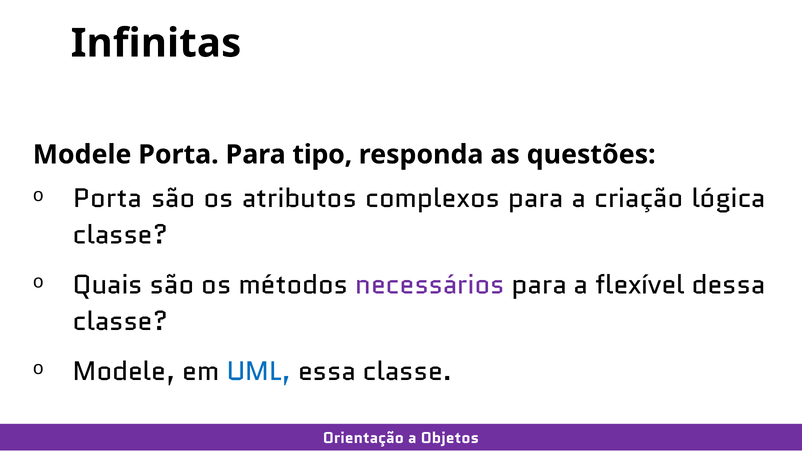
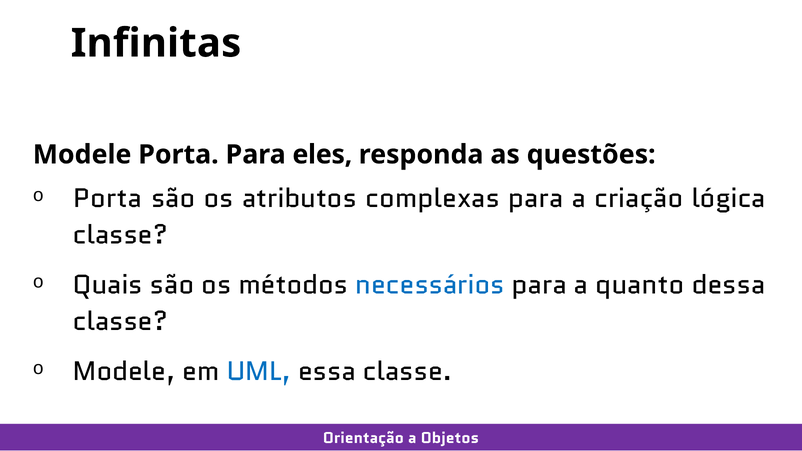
tipo: tipo -> eles
complexos: complexos -> complexas
necessários colour: purple -> blue
flexível: flexível -> quanto
